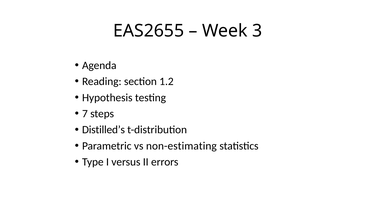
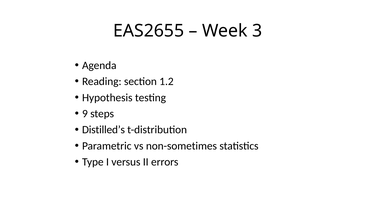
7: 7 -> 9
non-estimating: non-estimating -> non-sometimes
